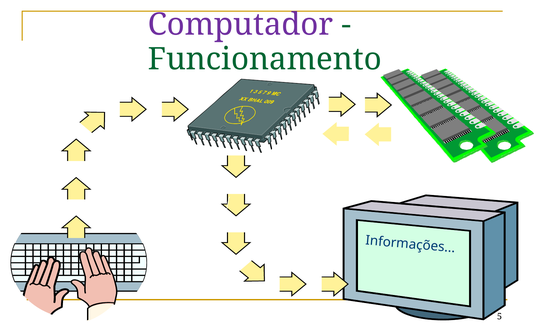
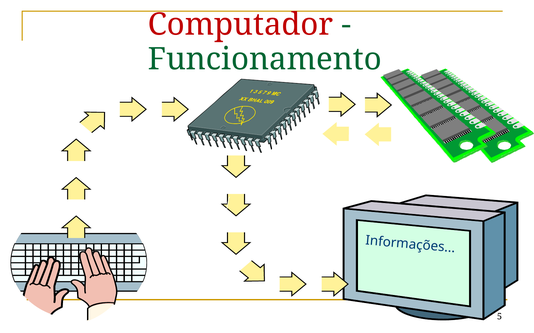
Computador colour: purple -> red
